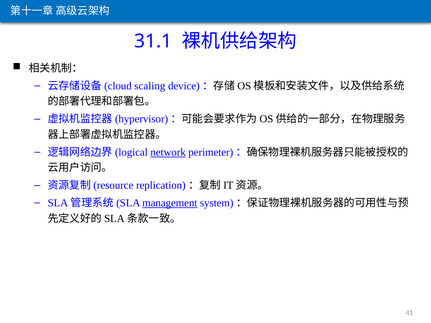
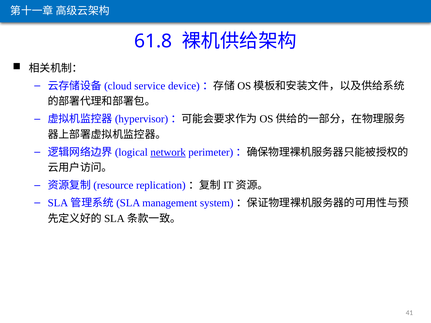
31.1: 31.1 -> 61.8
scaling: scaling -> service
management underline: present -> none
